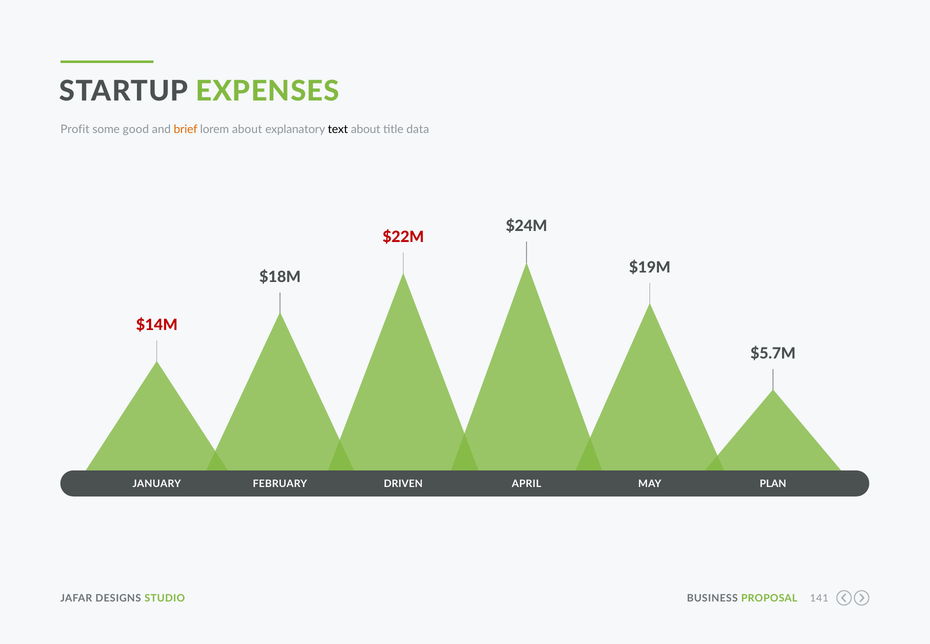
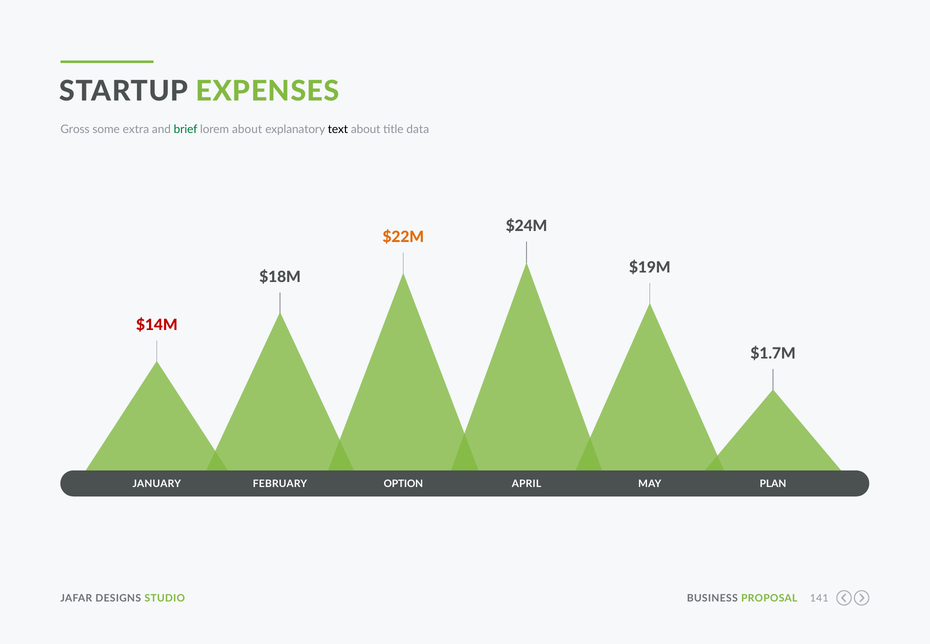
Profit: Profit -> Gross
good: good -> extra
brief colour: orange -> green
$22M colour: red -> orange
$5.7M: $5.7M -> $1.7M
DRIVEN: DRIVEN -> OPTION
